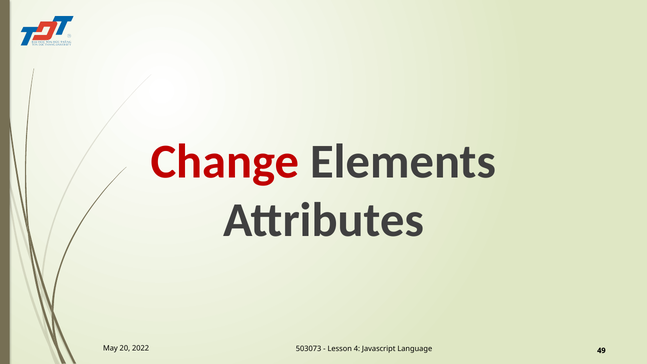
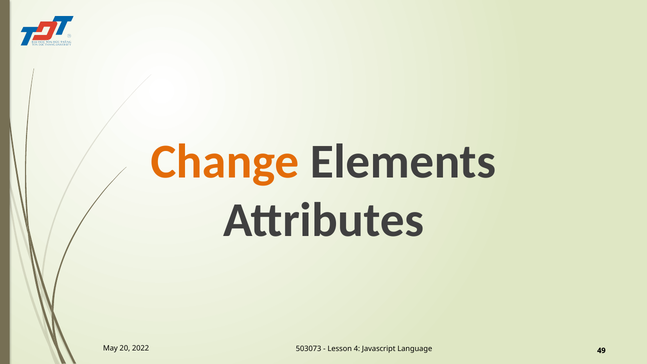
Change colour: red -> orange
